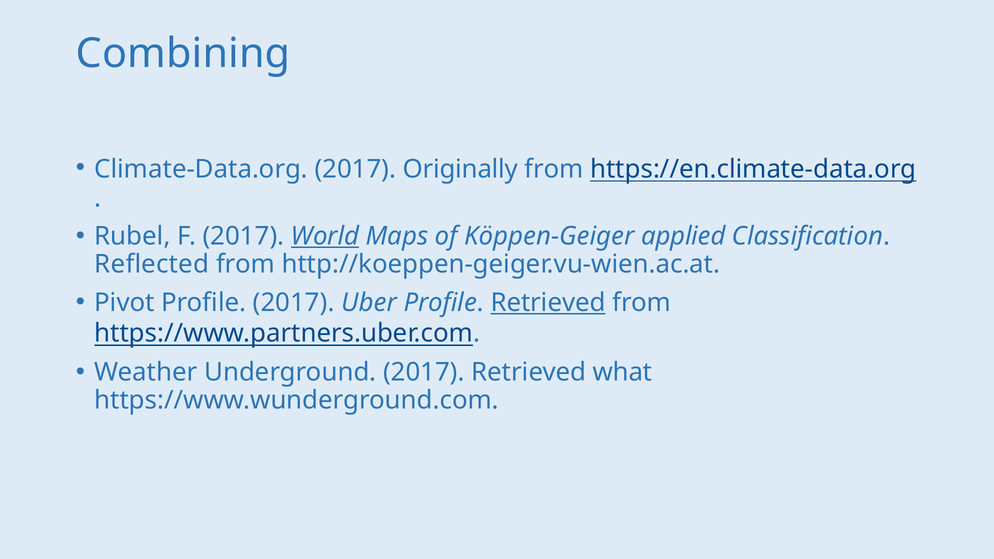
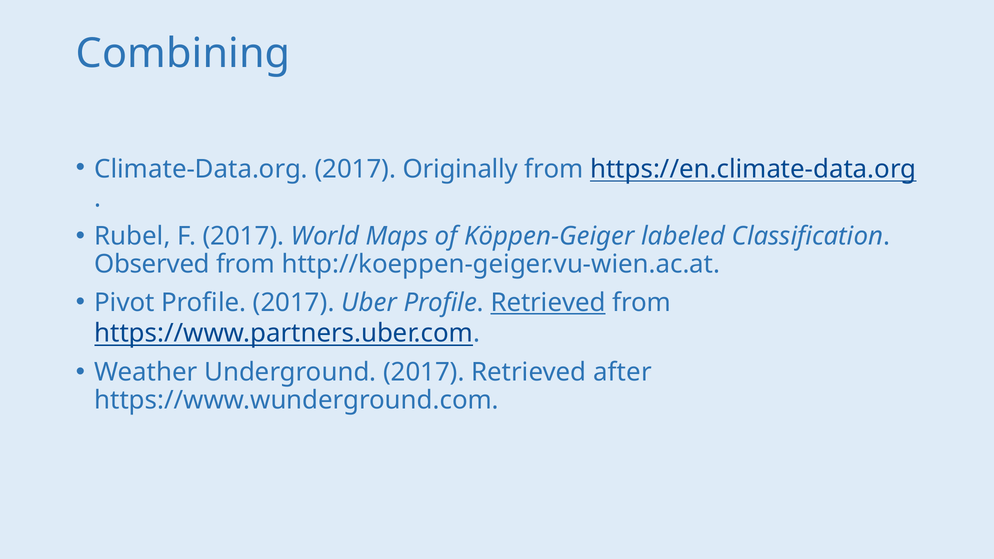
World underline: present -> none
applied: applied -> labeled
Reflected: Reflected -> Observed
what: what -> after
